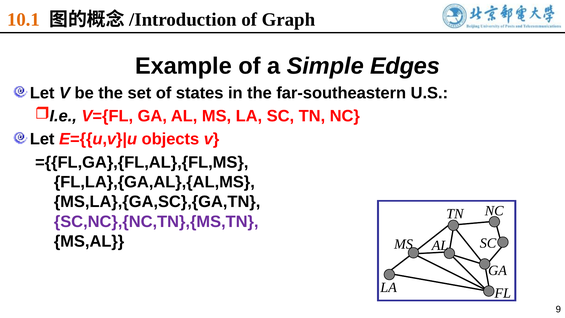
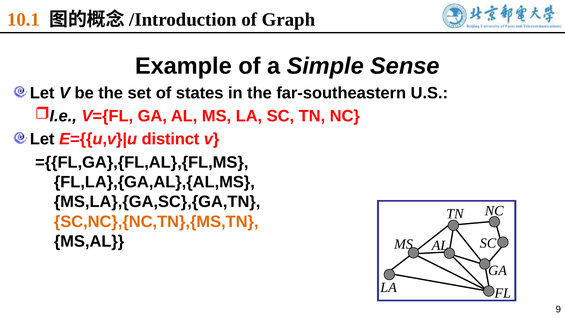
Edges: Edges -> Sense
objects: objects -> distinct
SC,NC},{NC,TN},{MS,TN colour: purple -> orange
